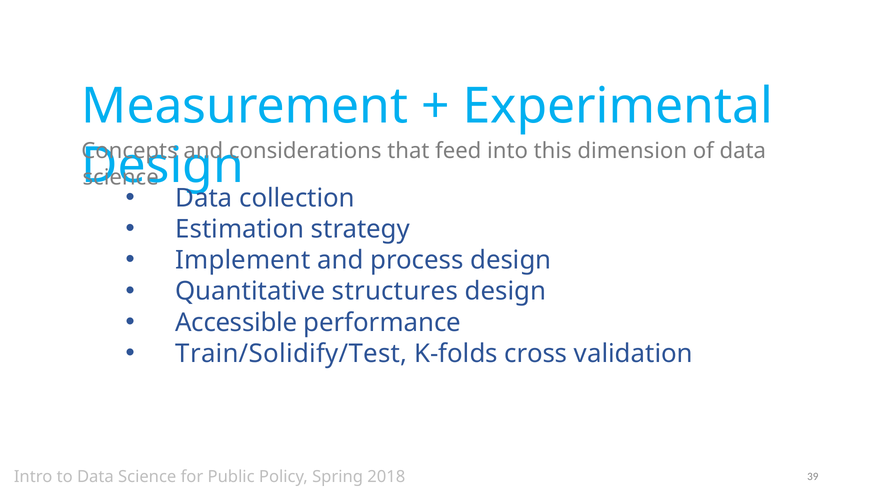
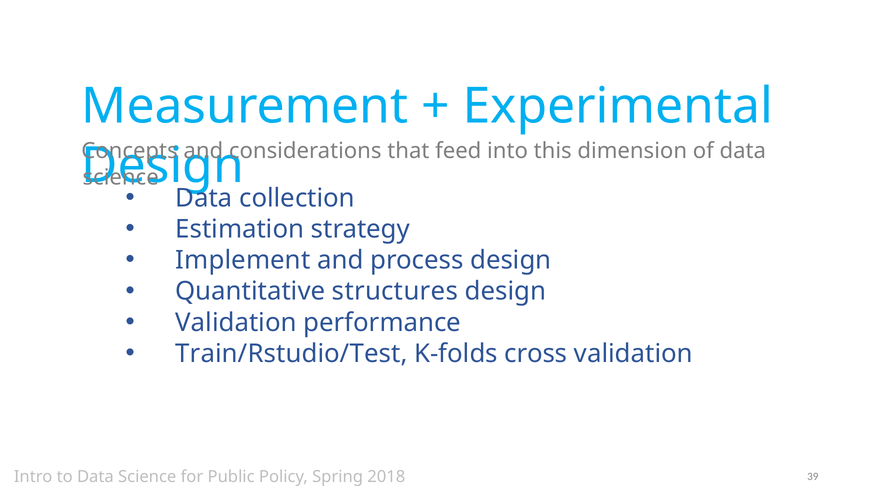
Accessible at (236, 322): Accessible -> Validation
Train/Solidify/Test: Train/Solidify/Test -> Train/Rstudio/Test
